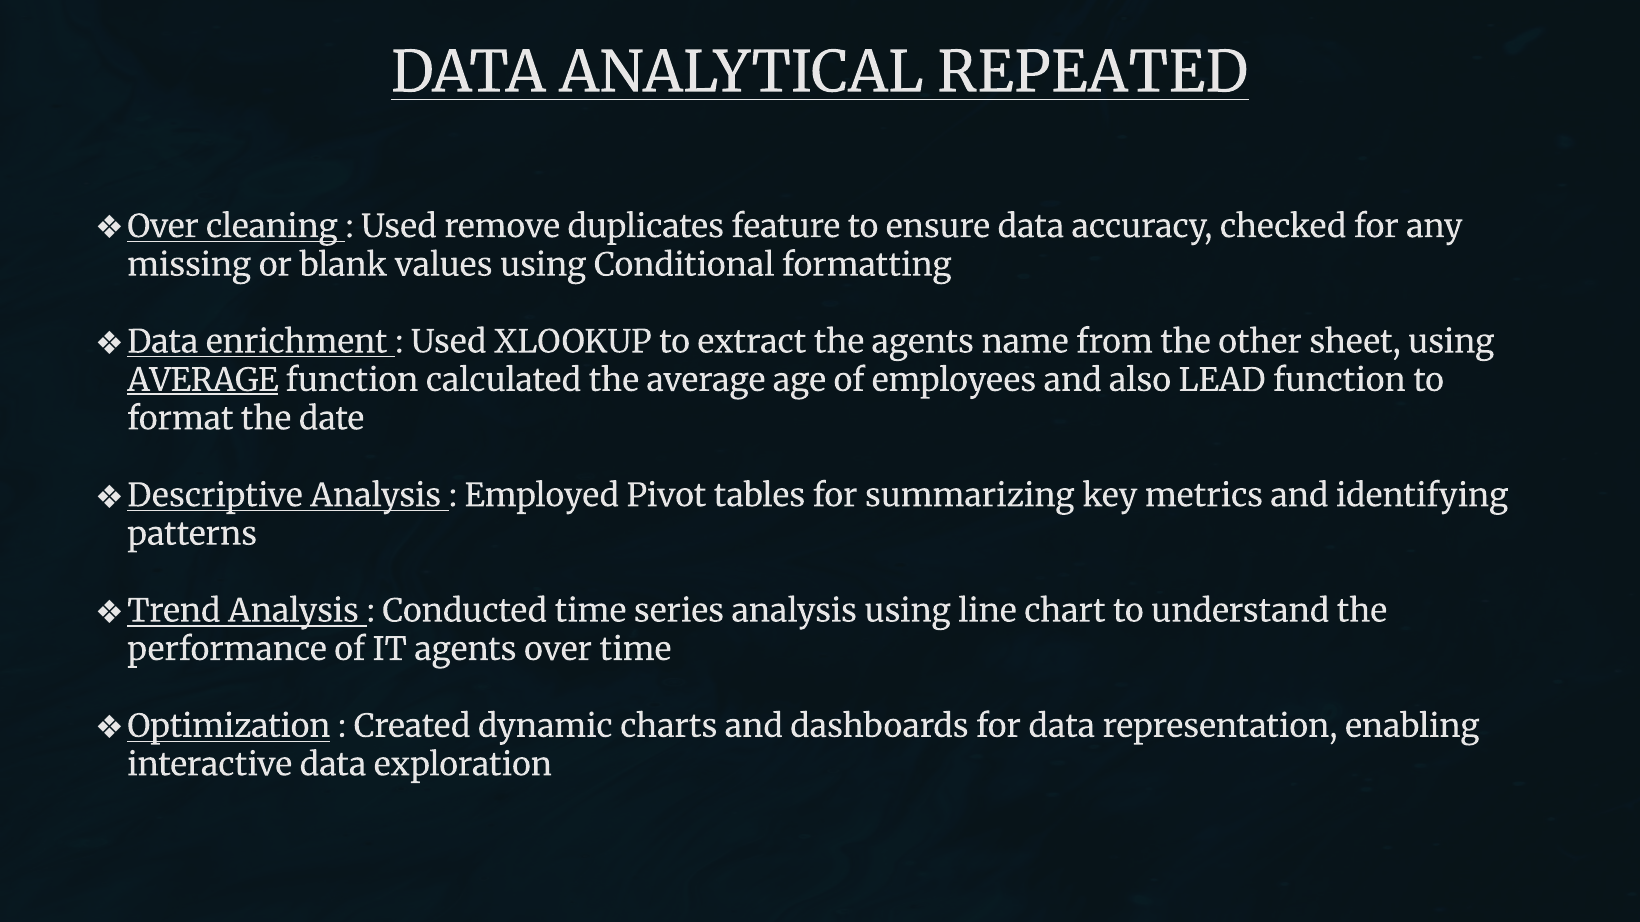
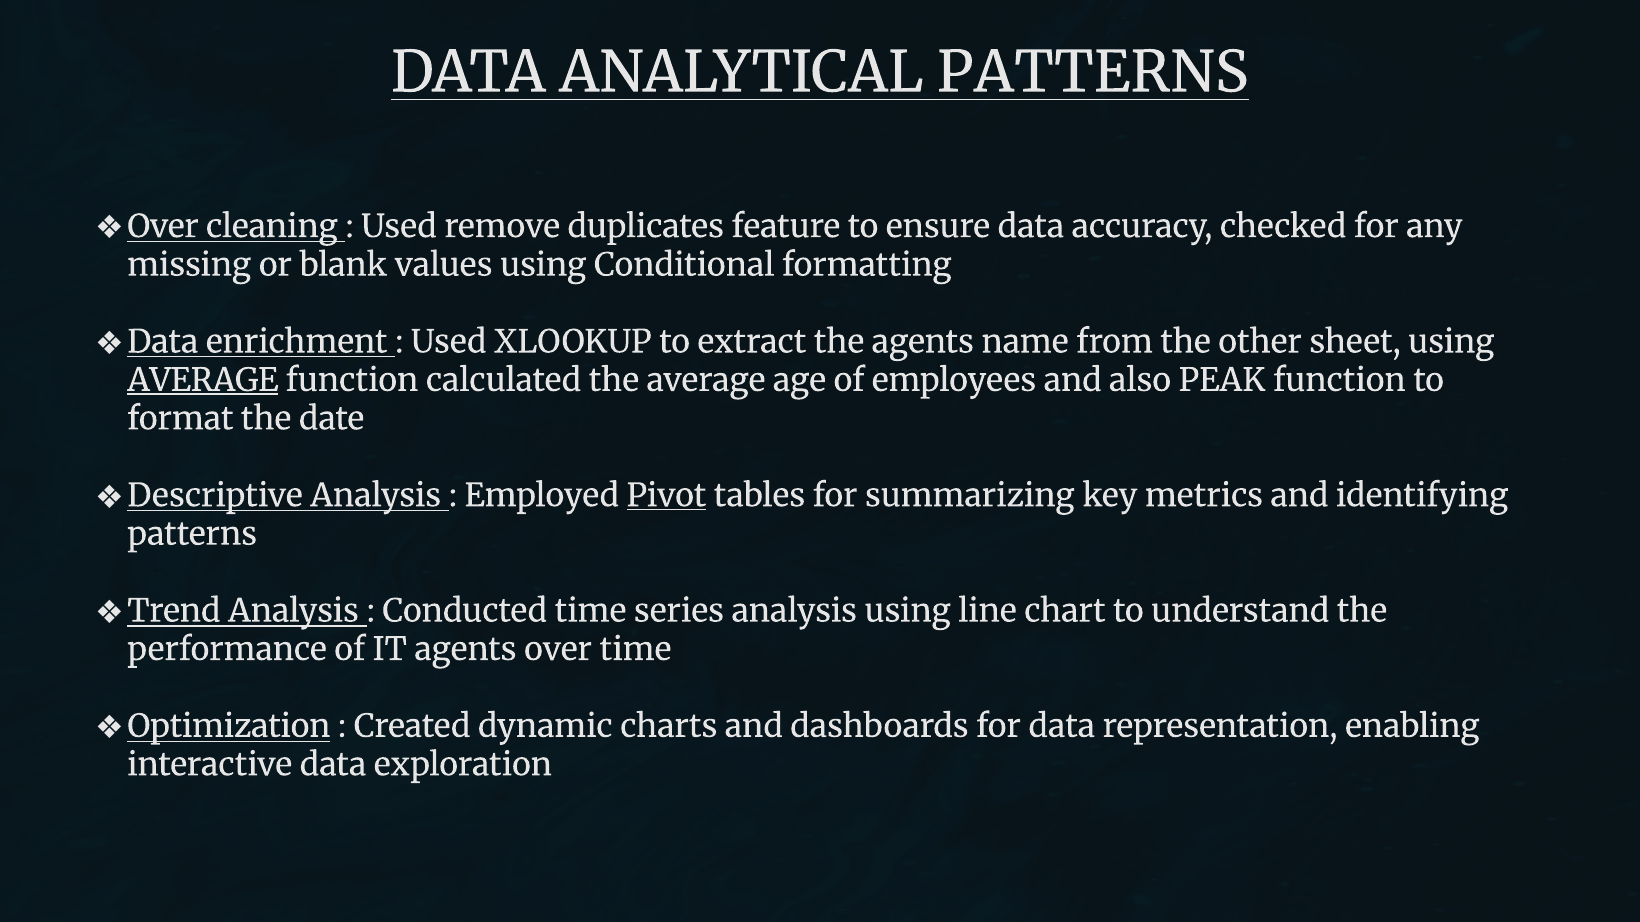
ANALYTICAL REPEATED: REPEATED -> PATTERNS
LEAD: LEAD -> PEAK
Pivot underline: none -> present
